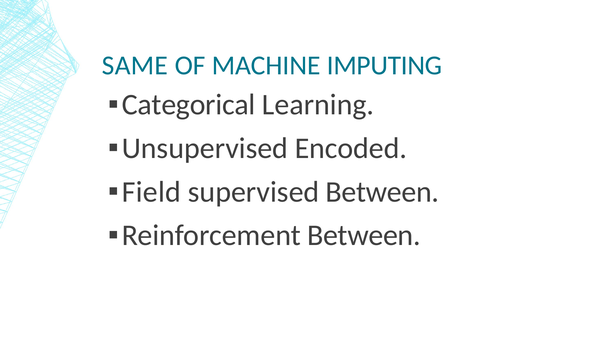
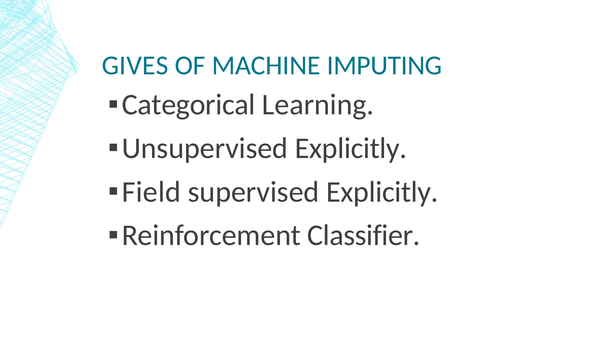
SAME: SAME -> GIVES
Unsupervised Encoded: Encoded -> Explicitly
supervised Between: Between -> Explicitly
Reinforcement Between: Between -> Classifier
